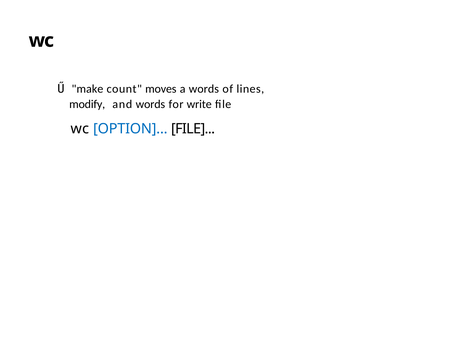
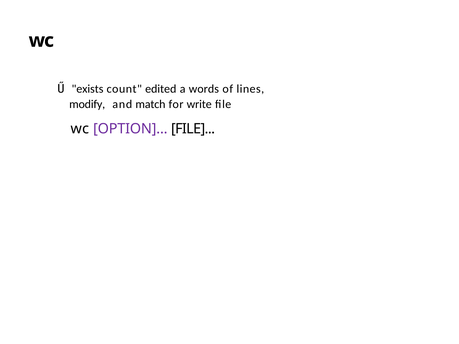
make: make -> exists
moves: moves -> edited
and words: words -> match
OPTION colour: blue -> purple
